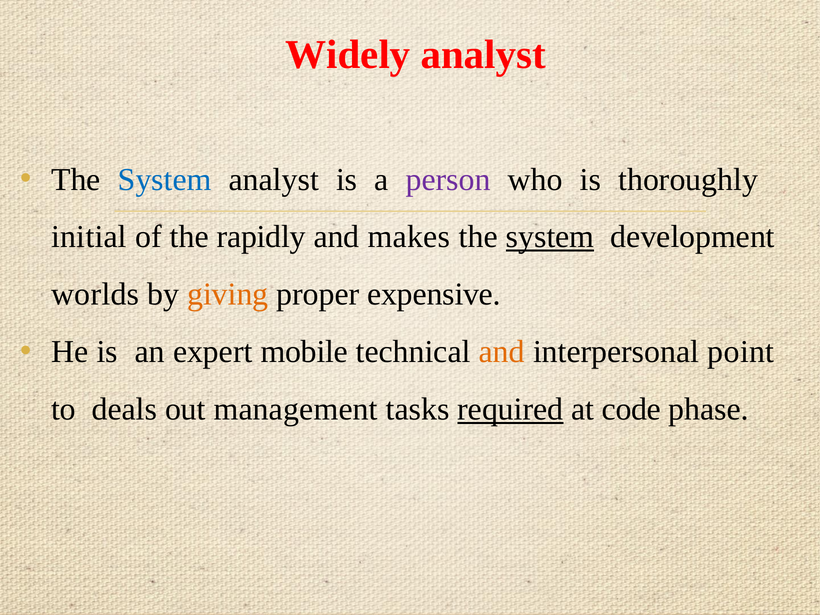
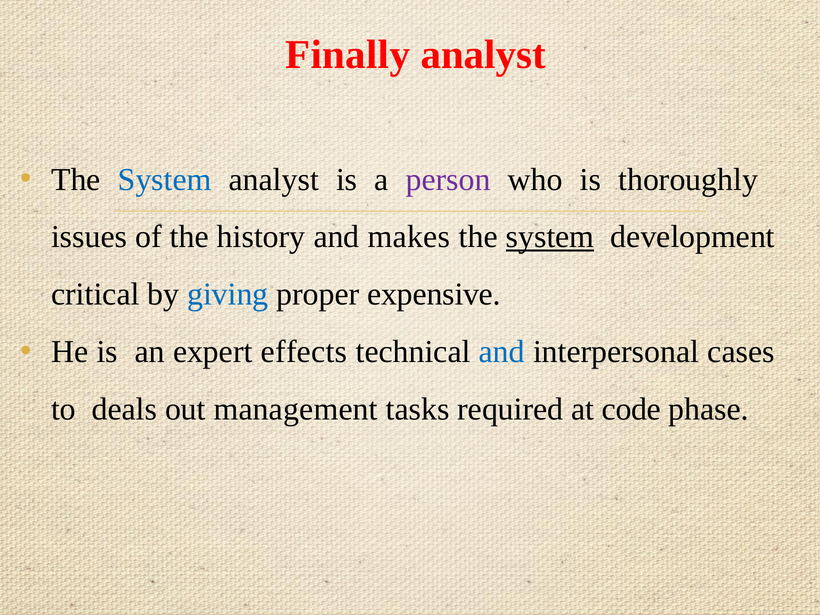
Widely: Widely -> Finally
initial: initial -> issues
rapidly: rapidly -> history
worlds: worlds -> critical
giving colour: orange -> blue
mobile: mobile -> effects
and at (502, 352) colour: orange -> blue
point: point -> cases
required underline: present -> none
